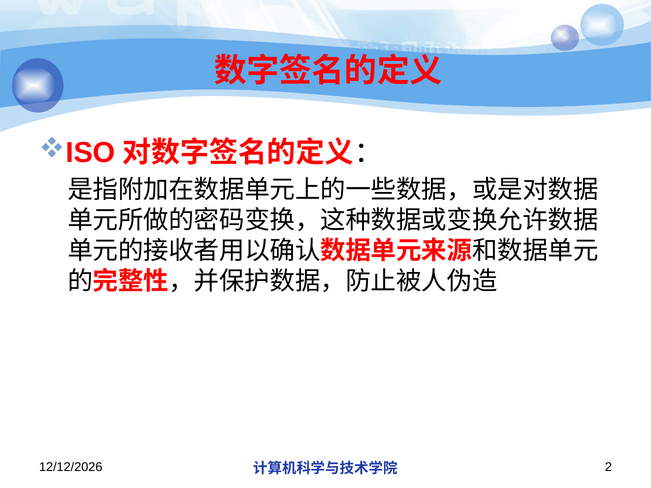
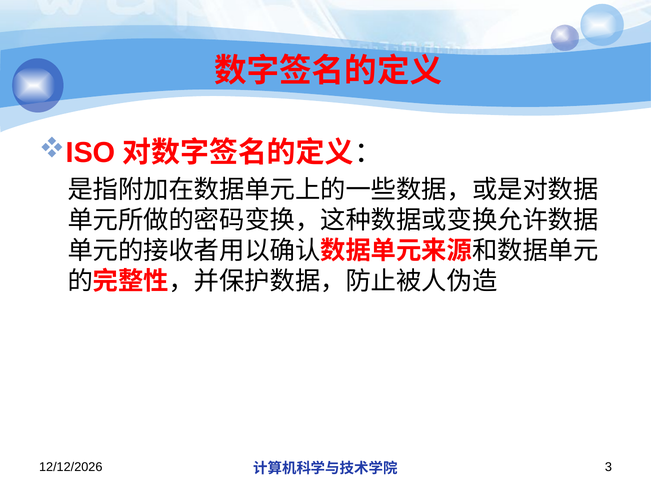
2: 2 -> 3
